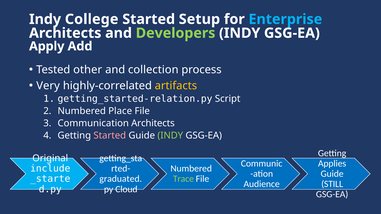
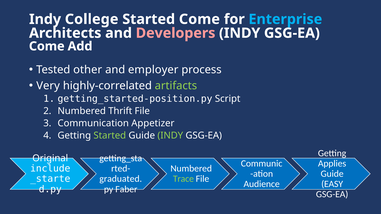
Started Setup: Setup -> Come
Developers colour: light green -> pink
Apply at (47, 46): Apply -> Come
collection: collection -> employer
artifacts colour: yellow -> light green
getting_started-relation.py: getting_started-relation.py -> getting_started-position.py
Place: Place -> Thrift
Communication Architects: Architects -> Appetizer
Started at (110, 136) colour: pink -> light green
STILL: STILL -> EASY
Cloud: Cloud -> Faber
